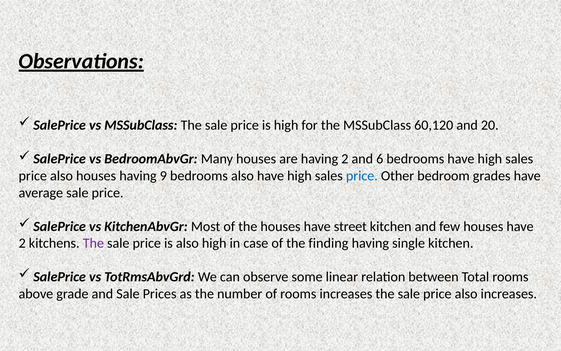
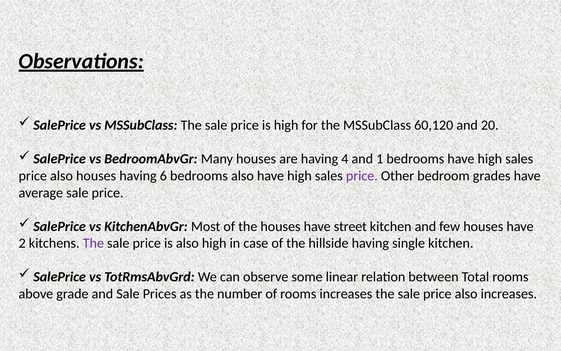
having 2: 2 -> 4
6: 6 -> 1
9: 9 -> 6
price at (362, 176) colour: blue -> purple
finding: finding -> hillside
